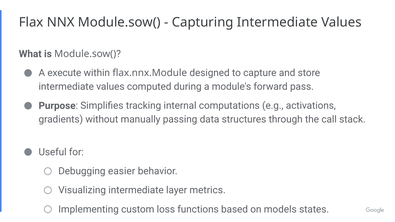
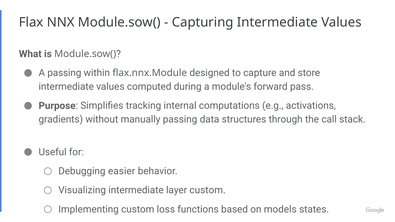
A execute: execute -> passing
layer metrics: metrics -> custom
